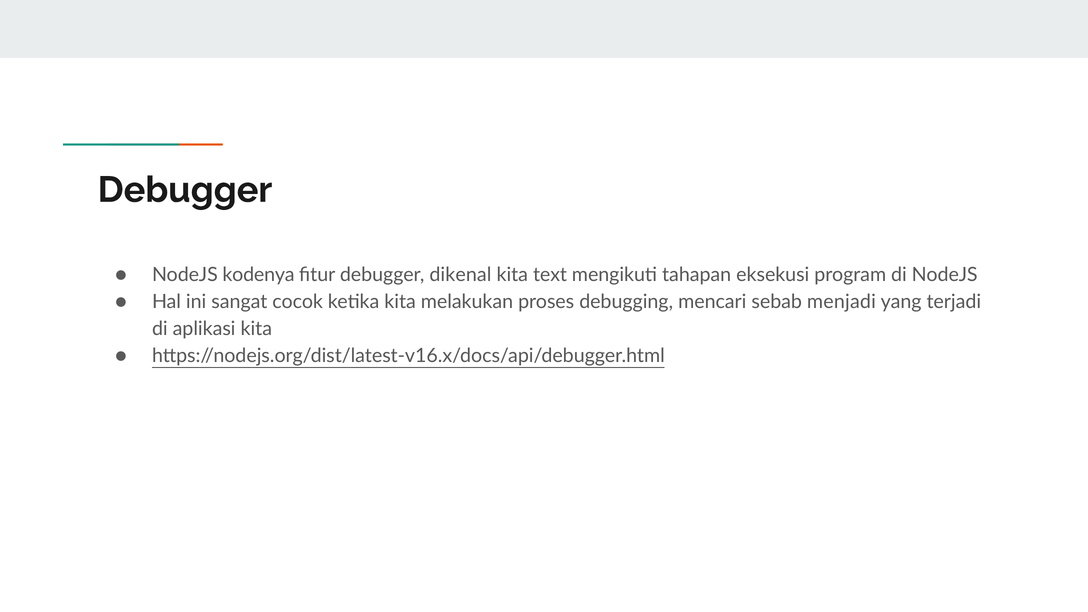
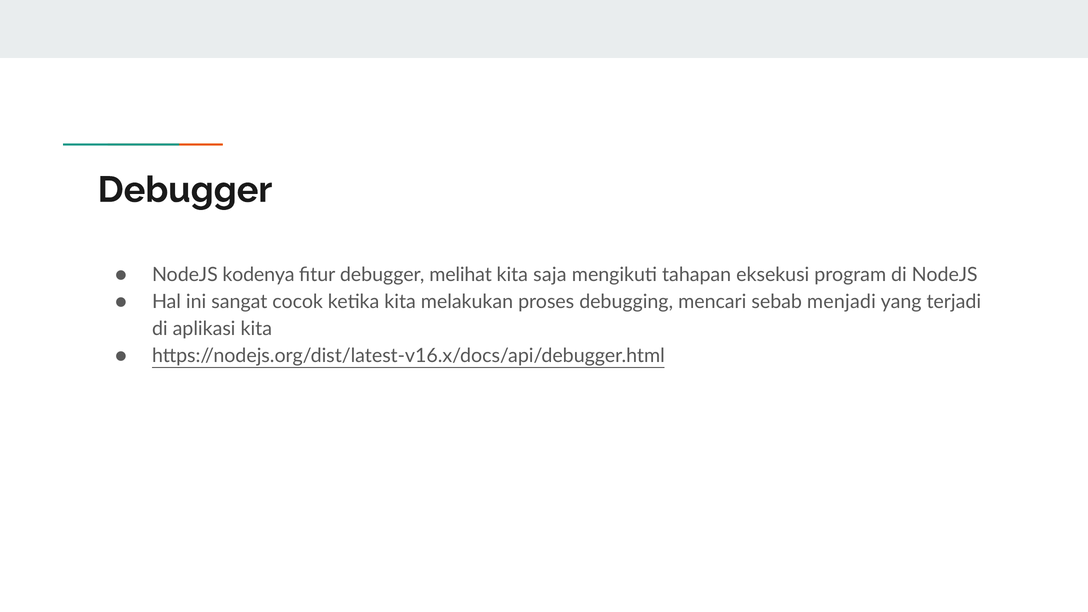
dikenal: dikenal -> melihat
text: text -> saja
